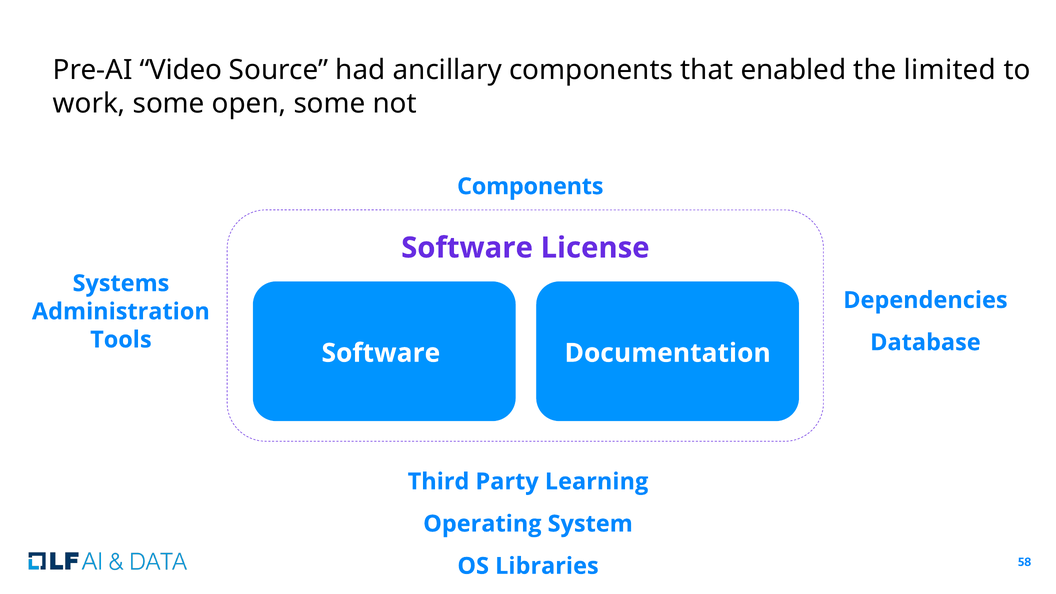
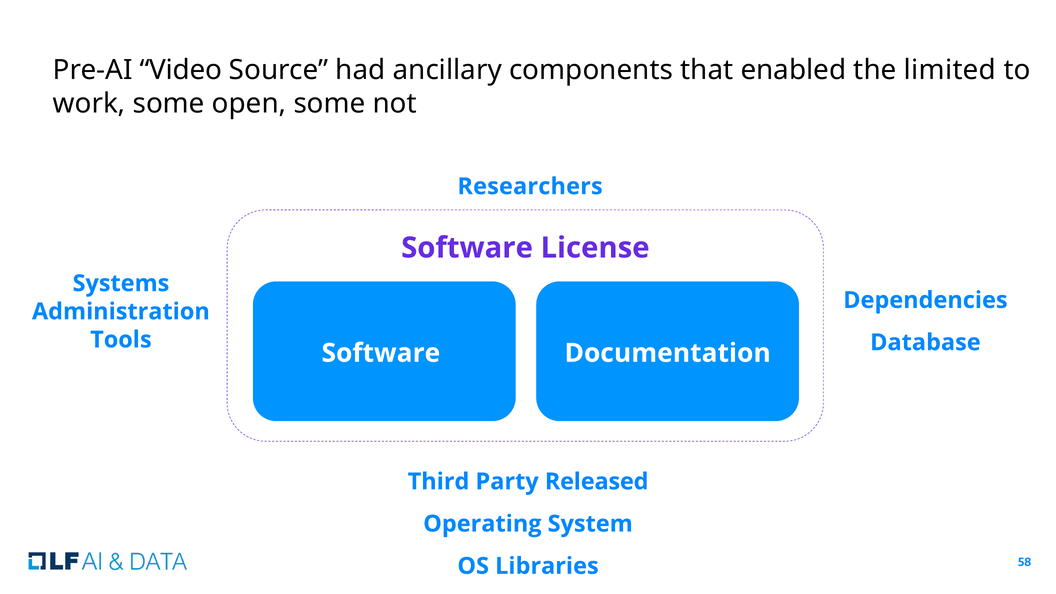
Components at (530, 186): Components -> Researchers
Learning: Learning -> Released
